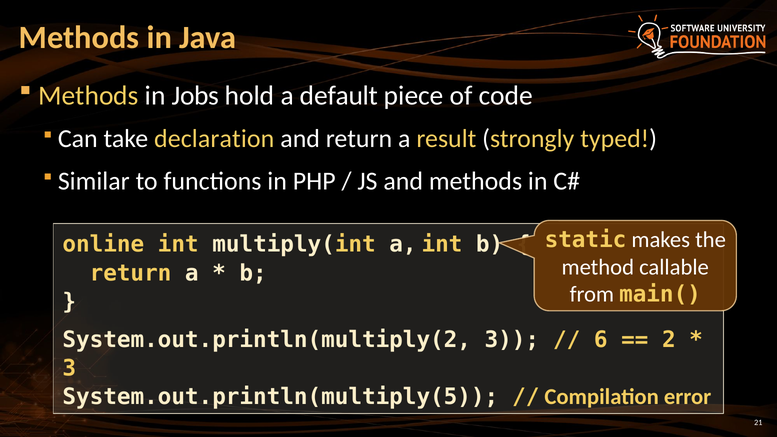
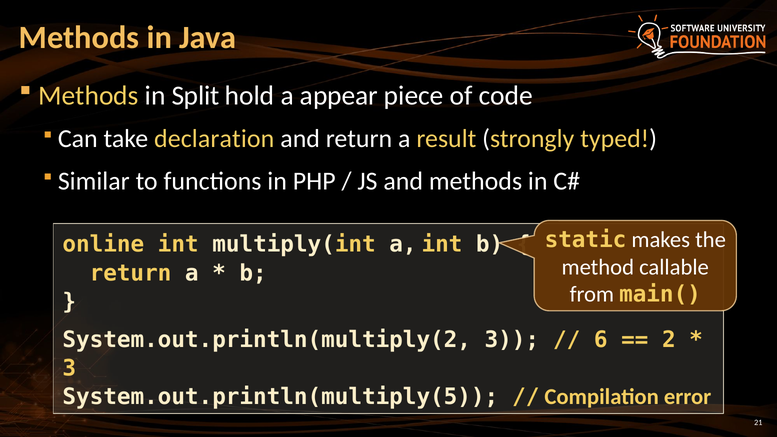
Jobs: Jobs -> Split
default: default -> appear
